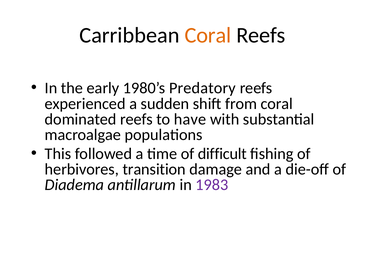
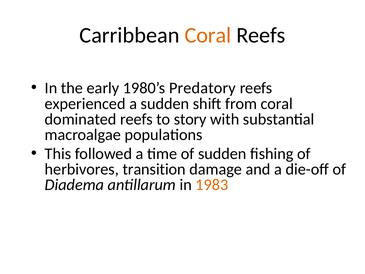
have: have -> story
of difficult: difficult -> sudden
1983 colour: purple -> orange
